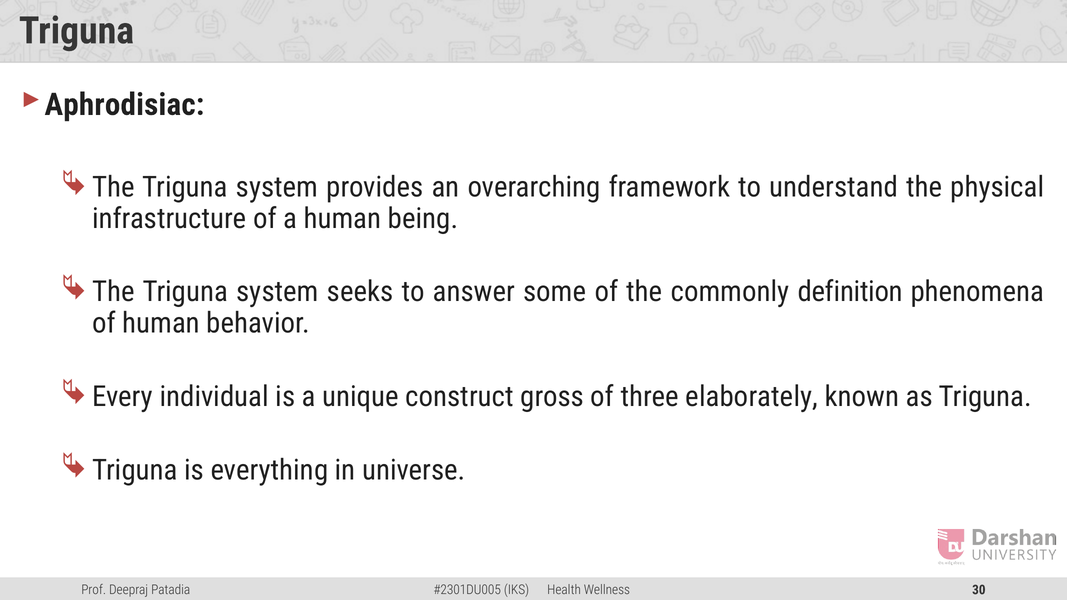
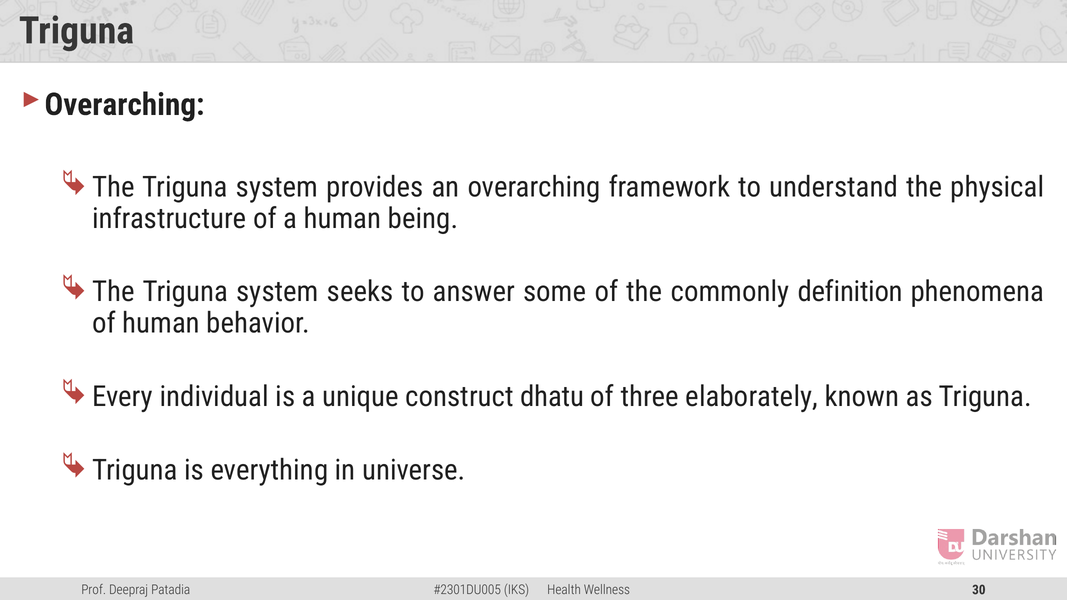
Aphrodisiac at (124, 105): Aphrodisiac -> Overarching
gross: gross -> dhatu
